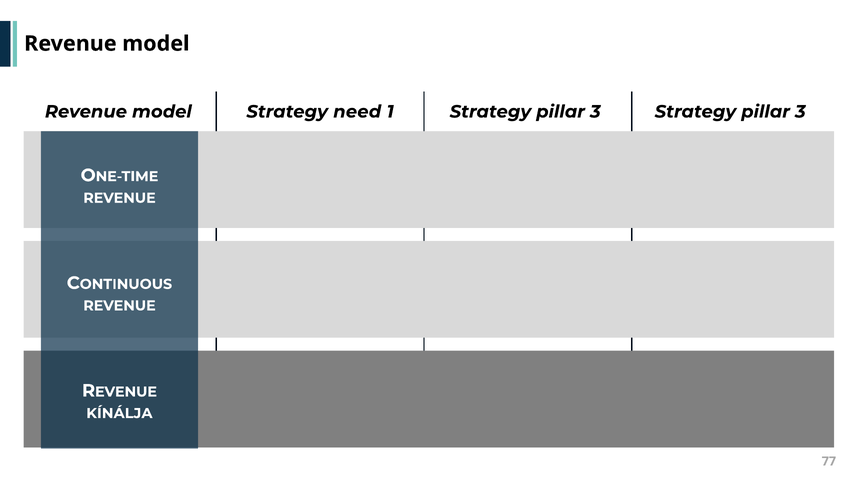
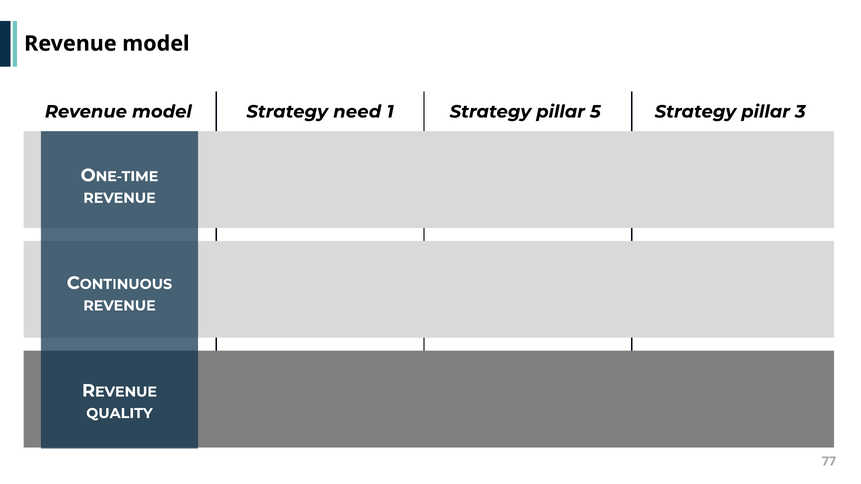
1 Strategy pillar 3: 3 -> 5
KÍNÁLJA: KÍNÁLJA -> QUALITY
